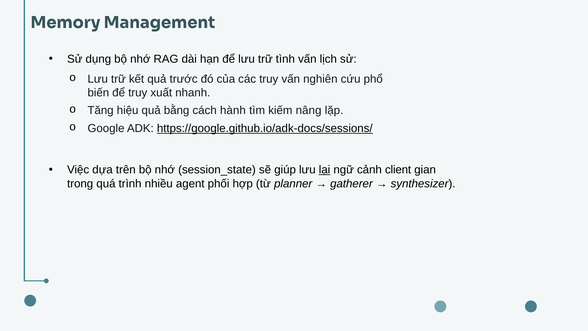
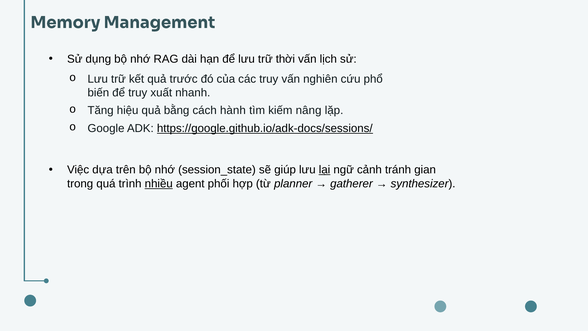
tình: tình -> thời
client: client -> tránh
nhiều underline: none -> present
